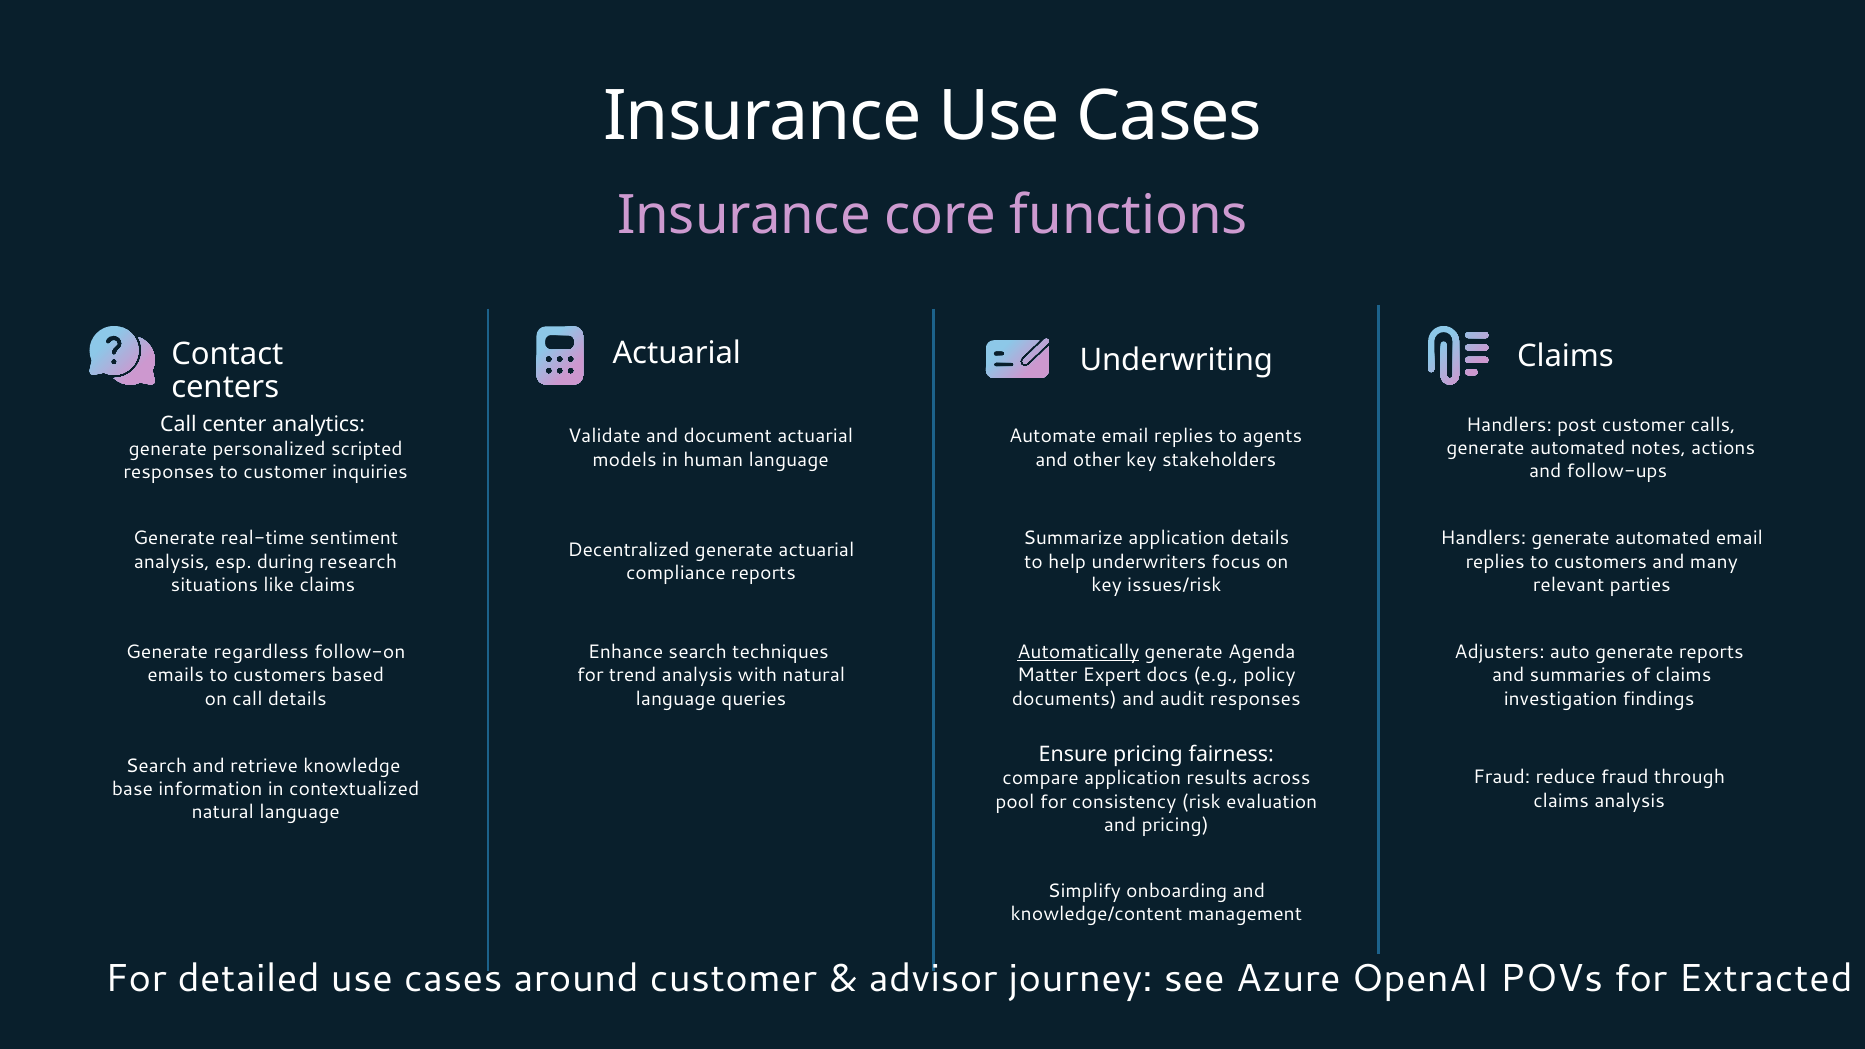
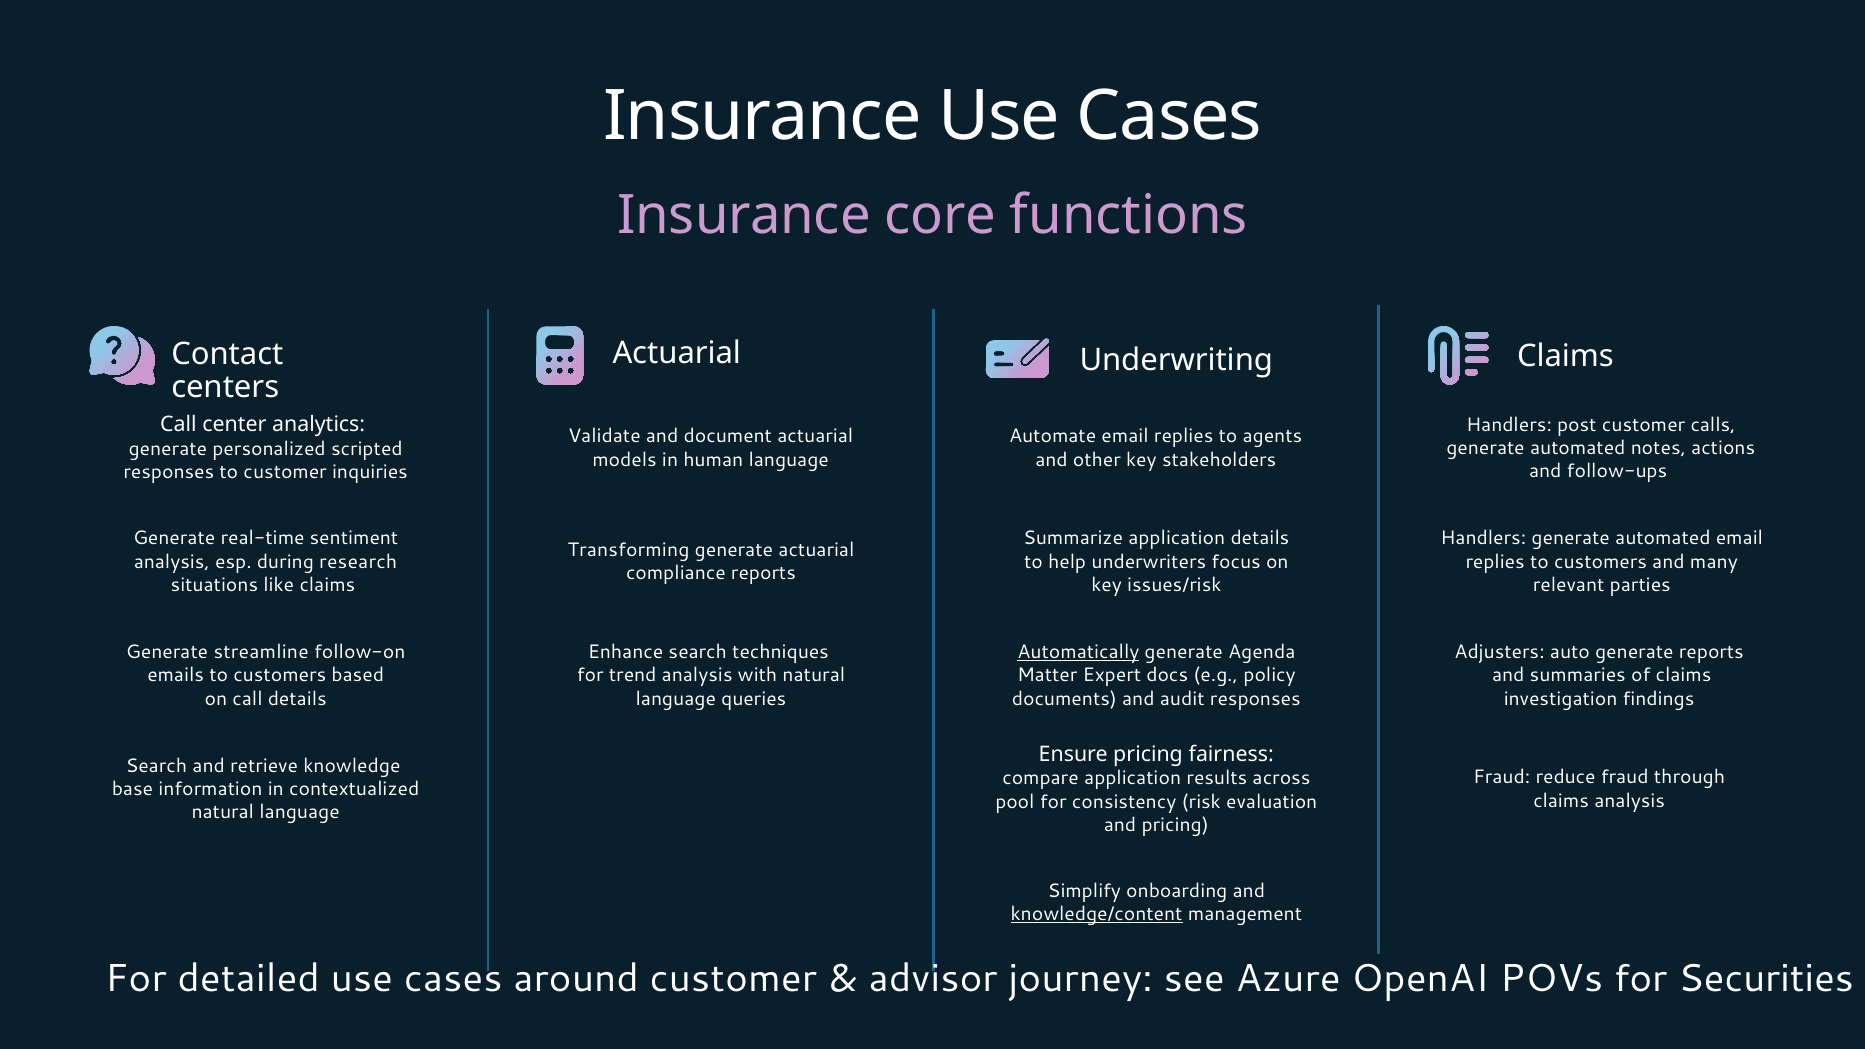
Decentralized: Decentralized -> Transforming
regardless: regardless -> streamline
knowledge/content underline: none -> present
Extracted: Extracted -> Securities
